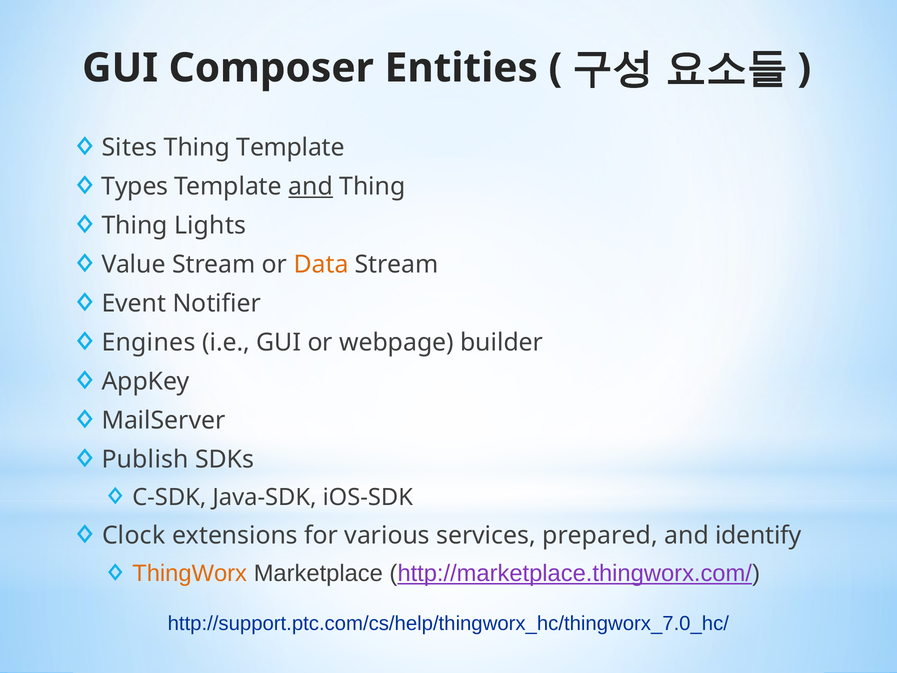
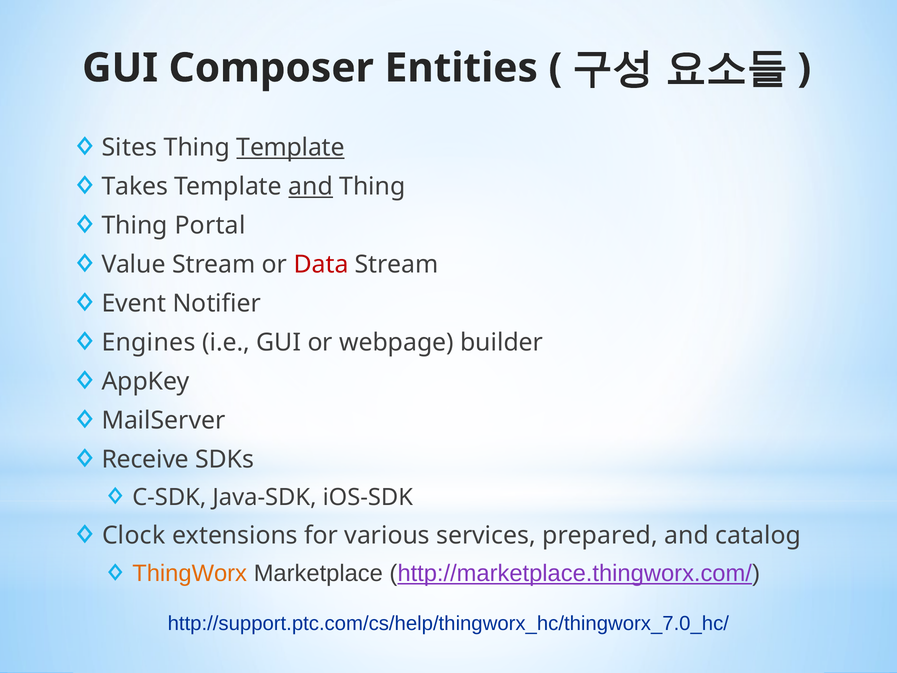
Template at (291, 147) underline: none -> present
Types: Types -> Takes
Lights: Lights -> Portal
Data colour: orange -> red
Publish: Publish -> Receive
identify: identify -> catalog
